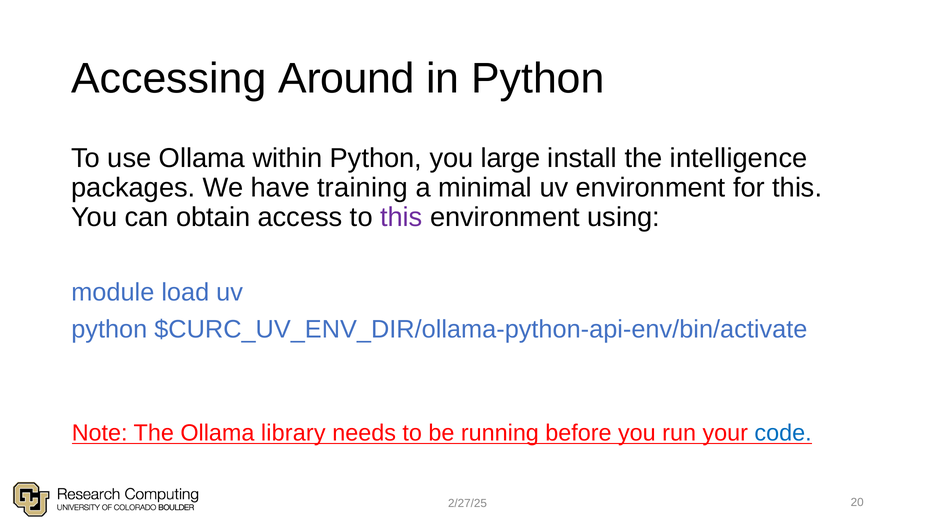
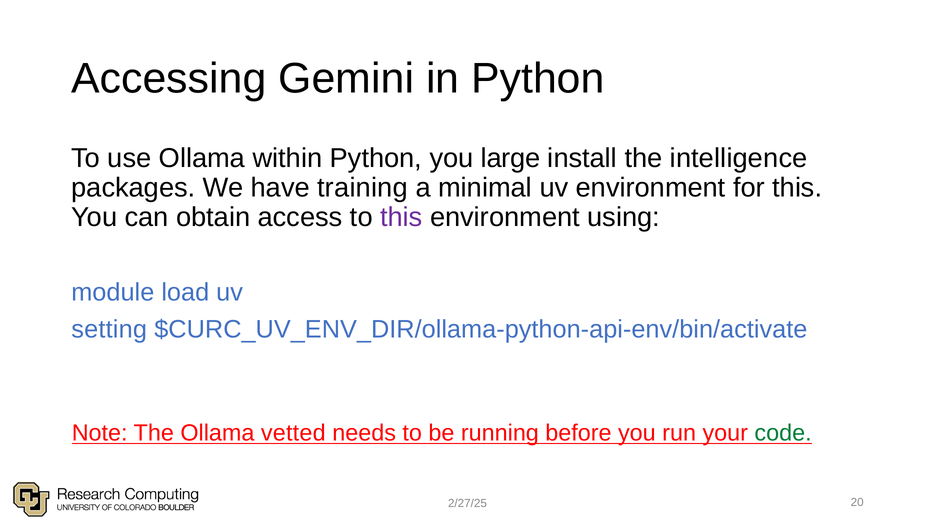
Around: Around -> Gemini
python at (109, 329): python -> setting
library: library -> vetted
code colour: blue -> green
